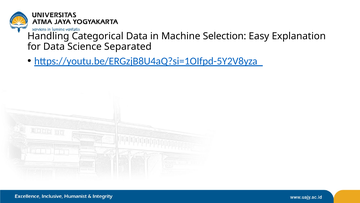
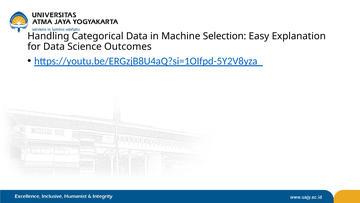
Separated: Separated -> Outcomes
